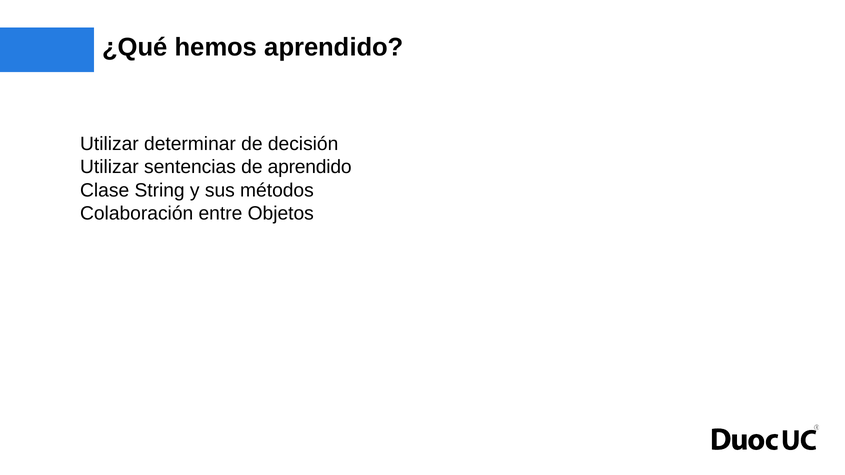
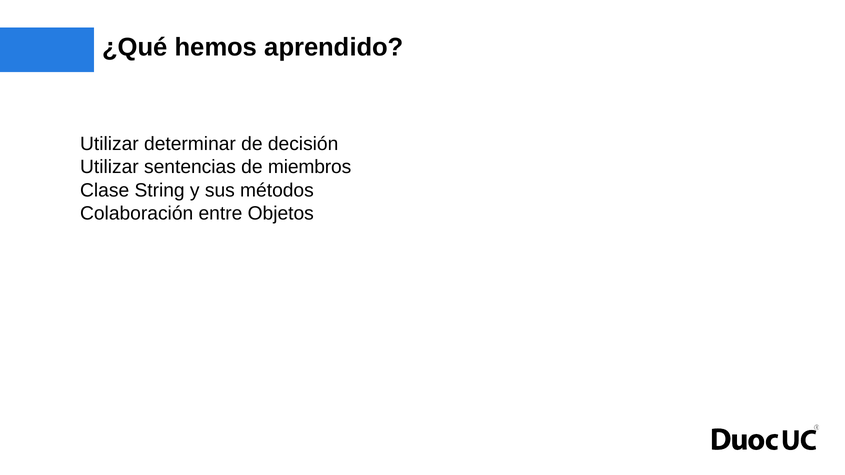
de aprendido: aprendido -> miembros
